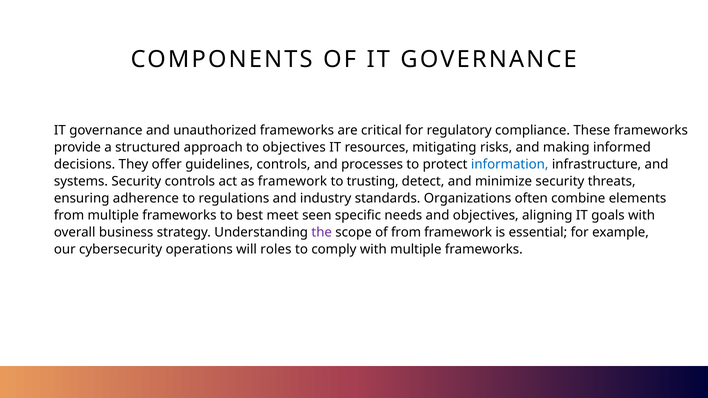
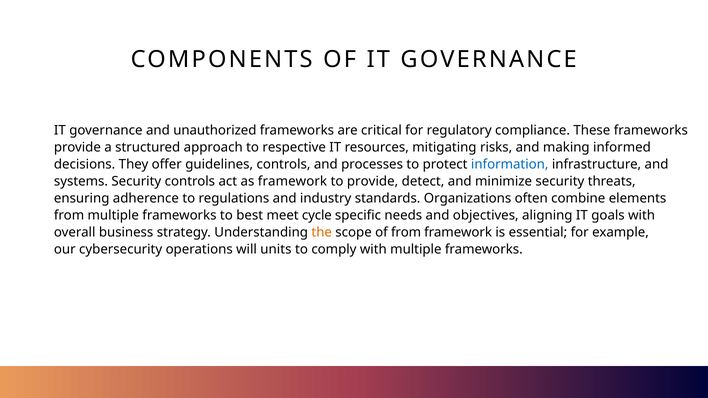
to objectives: objectives -> respective
to trusting: trusting -> provide
seen: seen -> cycle
the colour: purple -> orange
roles: roles -> units
